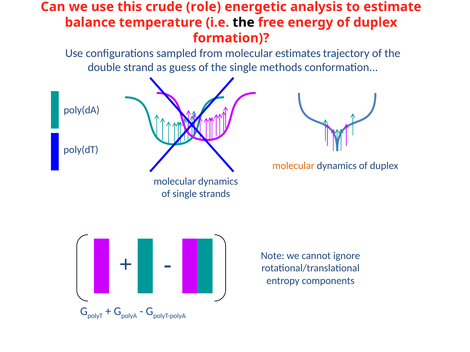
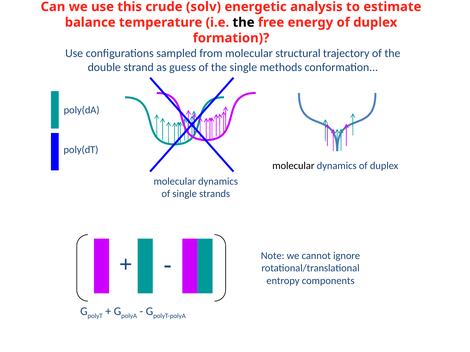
role: role -> solv
estimates: estimates -> structural
molecular at (293, 166) colour: orange -> black
